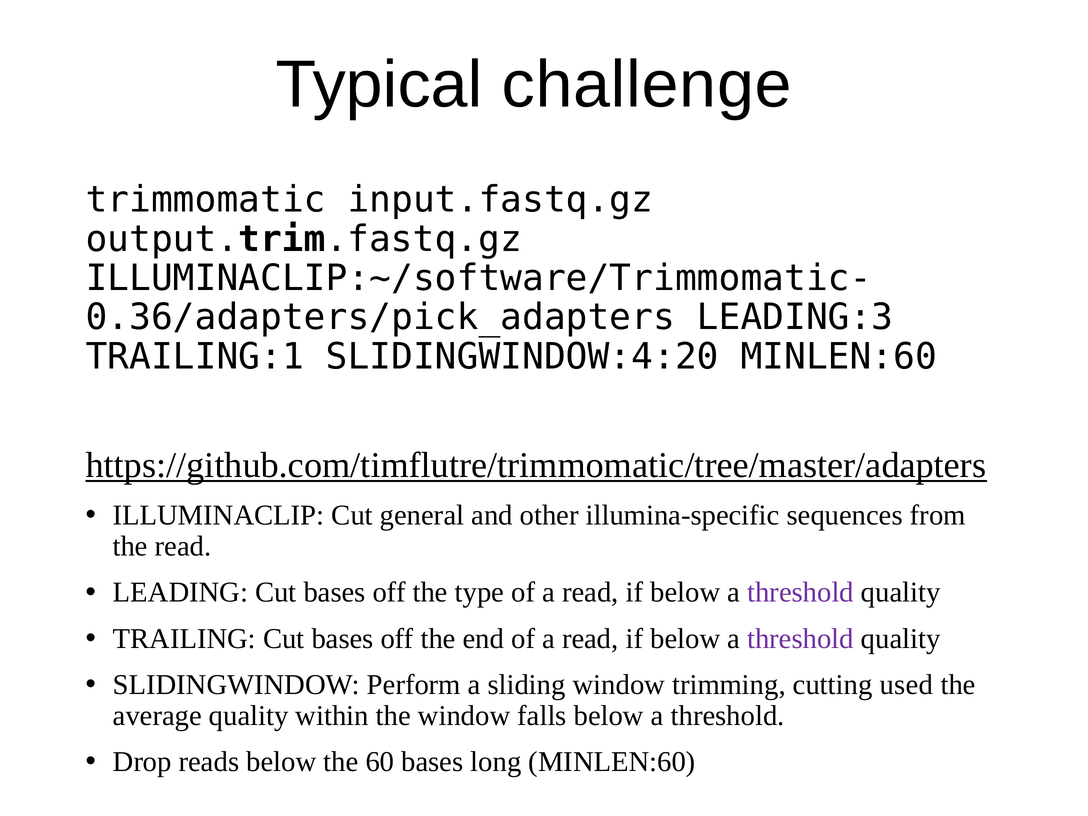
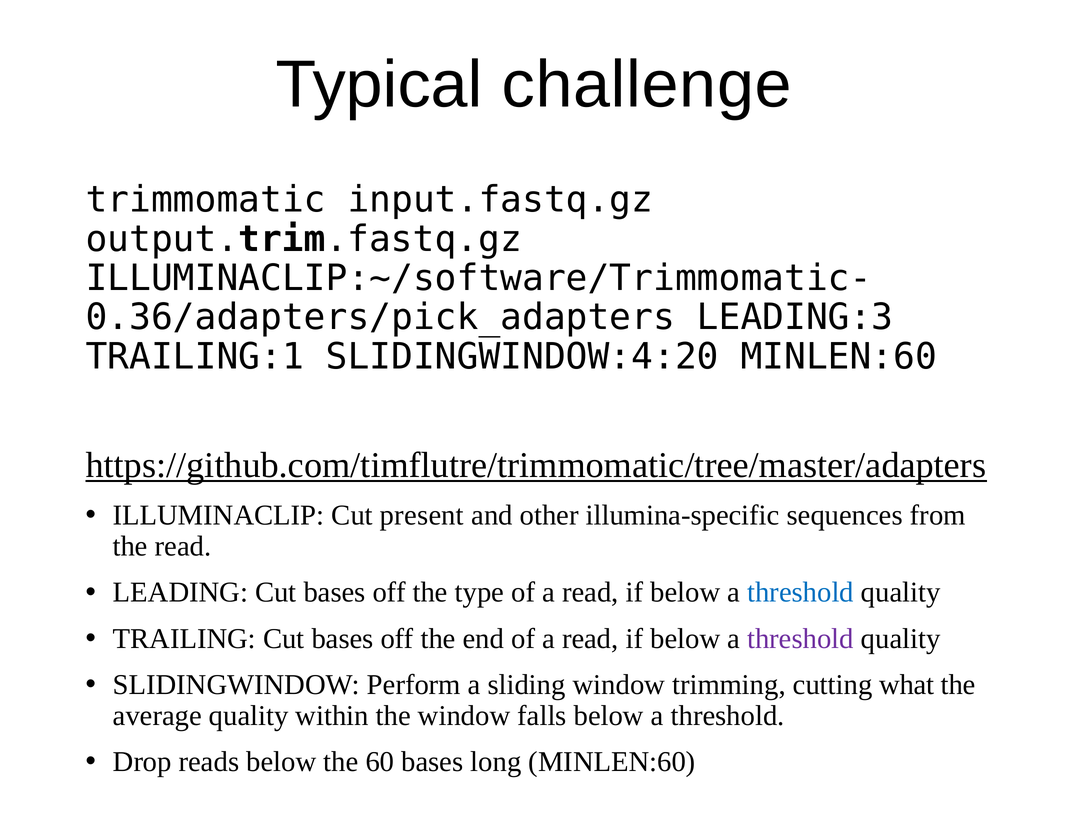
general: general -> present
threshold at (800, 592) colour: purple -> blue
used: used -> what
